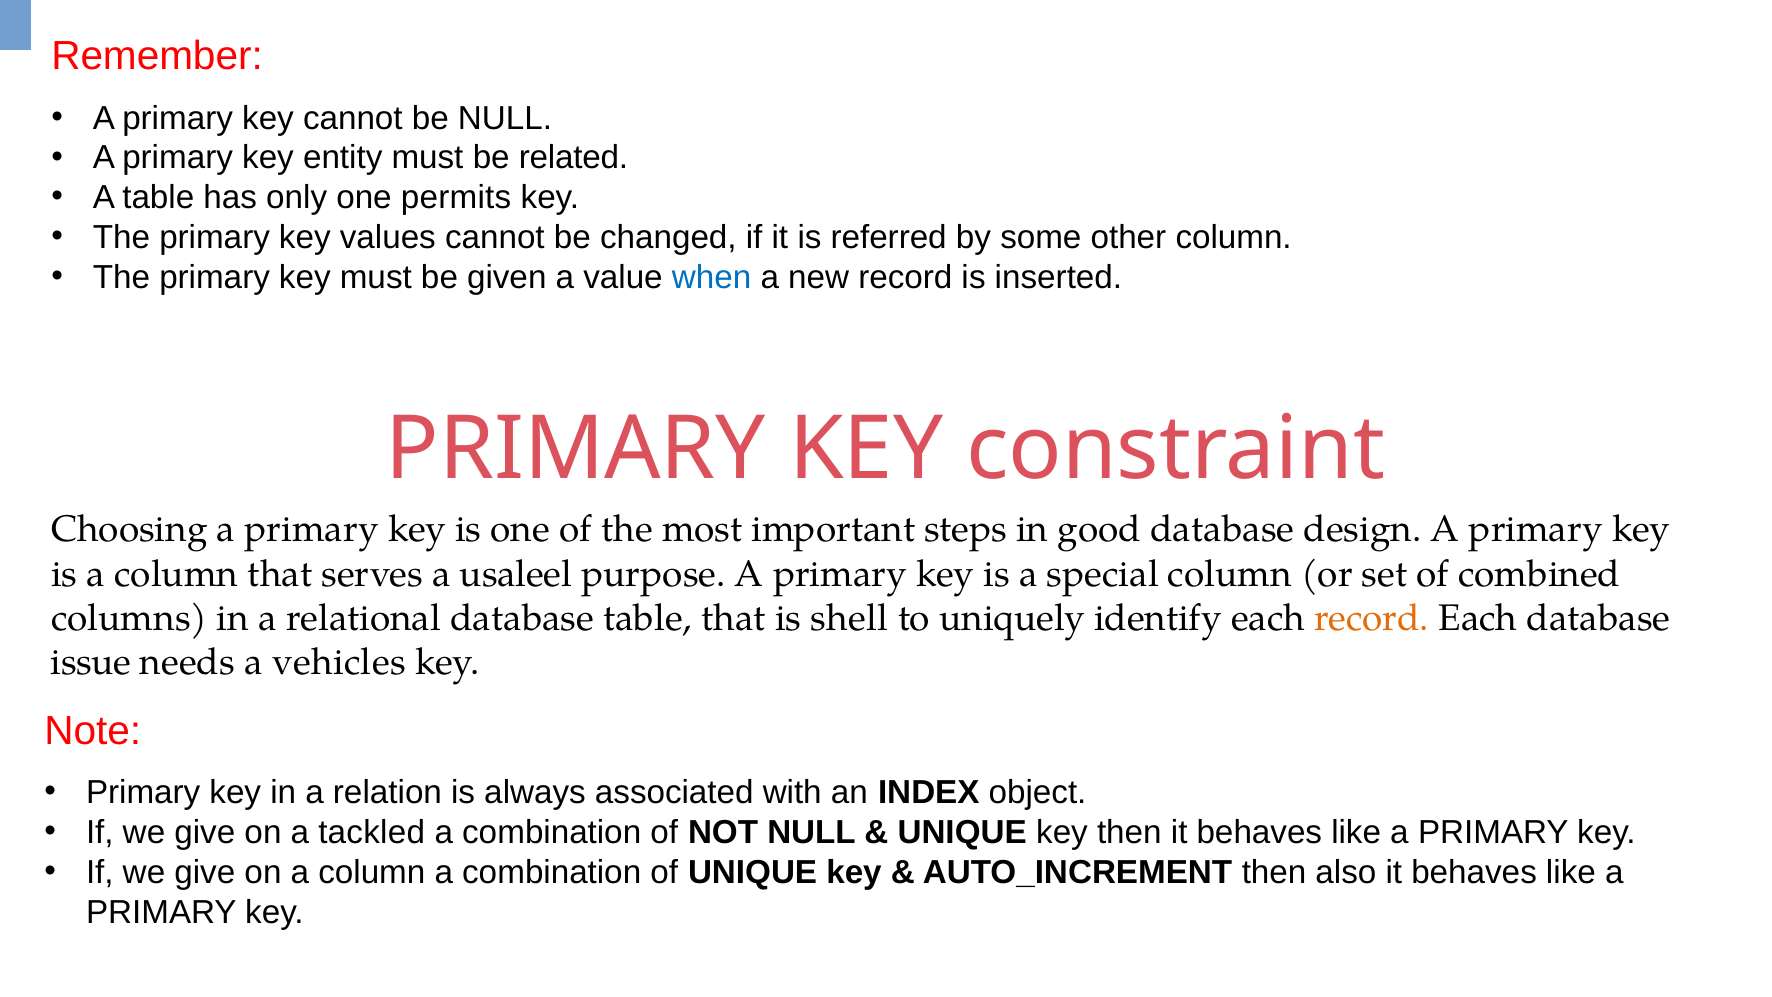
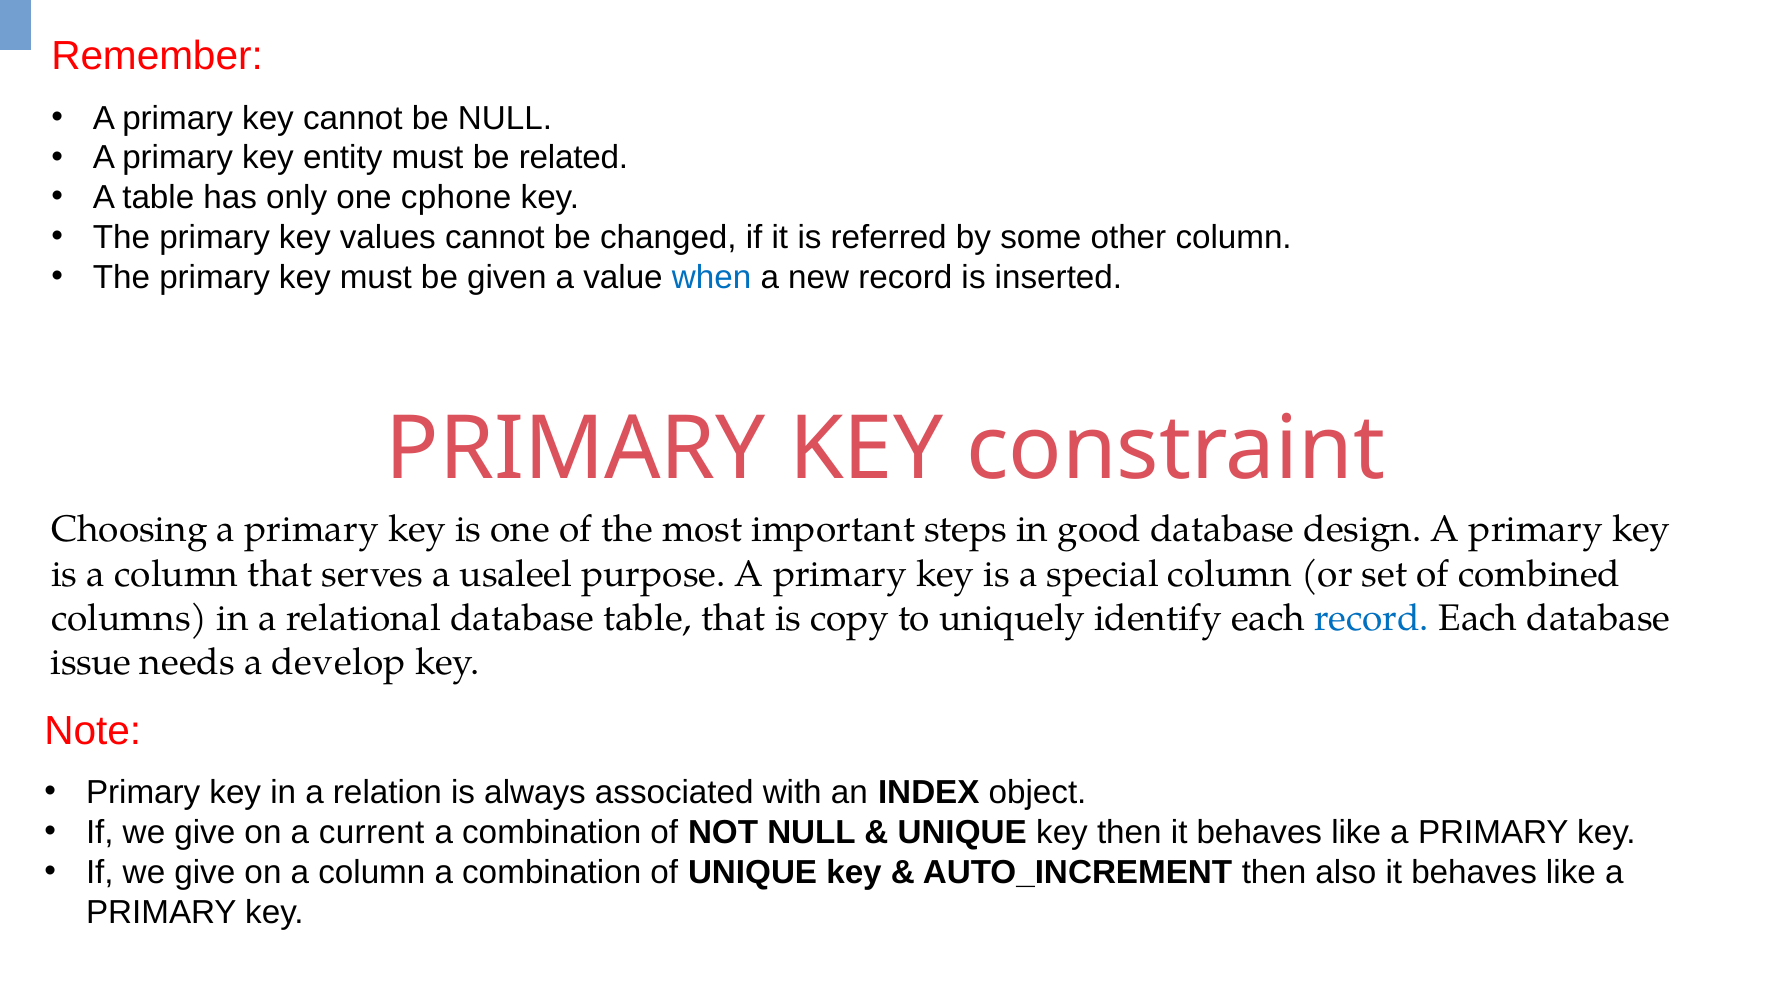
permits: permits -> cphone
shell: shell -> copy
record at (1372, 618) colour: orange -> blue
vehicles: vehicles -> develop
tackled: tackled -> current
